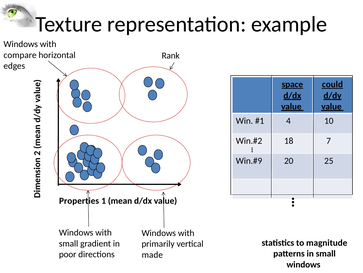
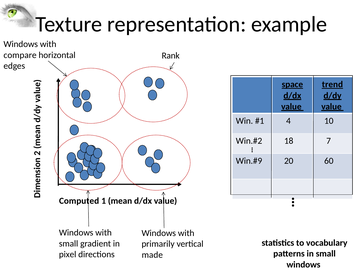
could: could -> trend
25: 25 -> 60
Properties: Properties -> Computed
magnitude: magnitude -> vocabulary
poor: poor -> pixel
